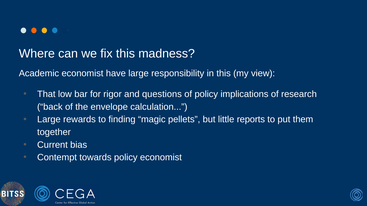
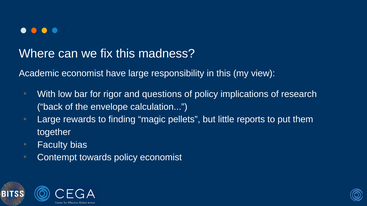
That: That -> With
Current: Current -> Faculty
